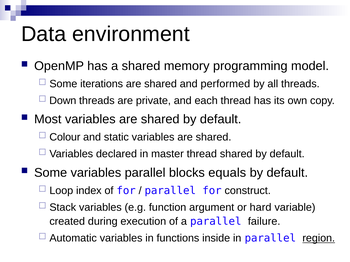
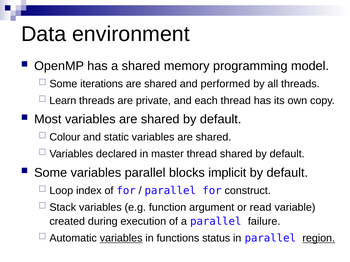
Down: Down -> Learn
equals: equals -> implicit
hard: hard -> read
variables at (121, 239) underline: none -> present
inside: inside -> status
